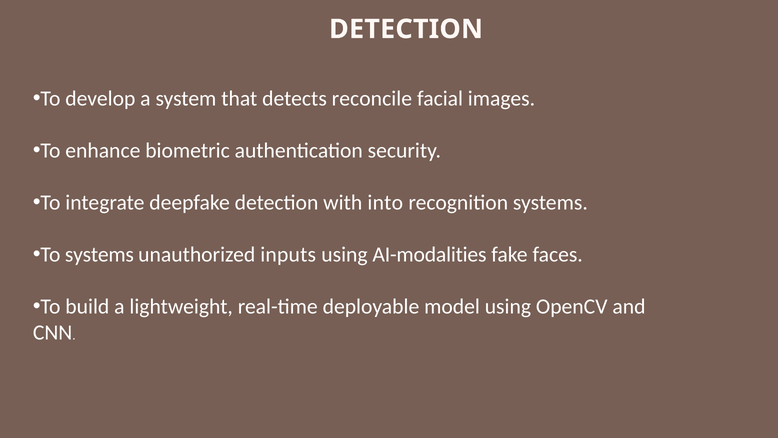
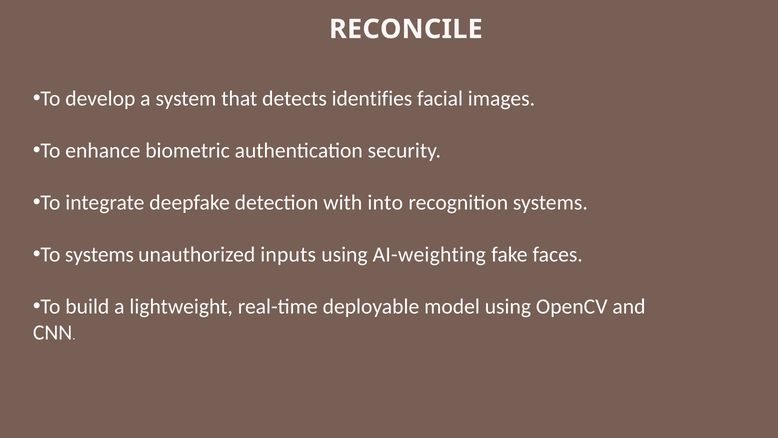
DETECTION at (406, 29): DETECTION -> RECONCILE
reconcile: reconcile -> identifies
AI-modalities: AI-modalities -> AI-weighting
